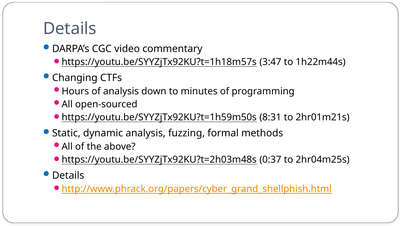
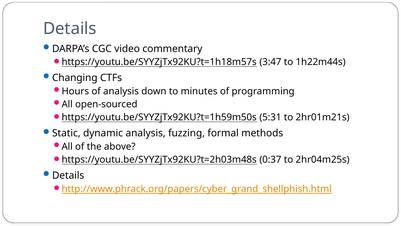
8:31: 8:31 -> 5:31
